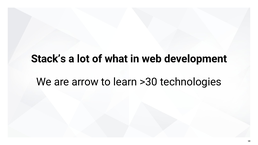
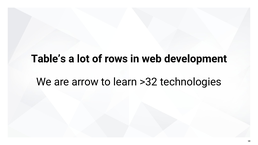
Stack’s: Stack’s -> Table’s
what: what -> rows
>30: >30 -> >32
